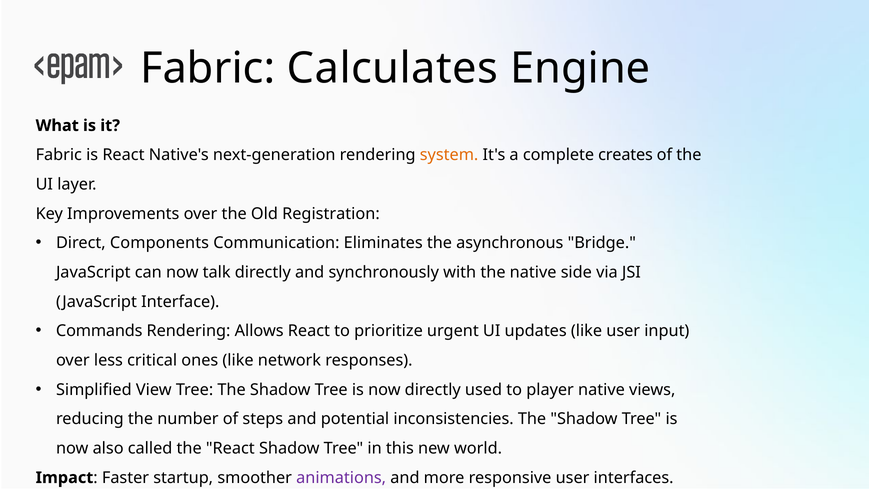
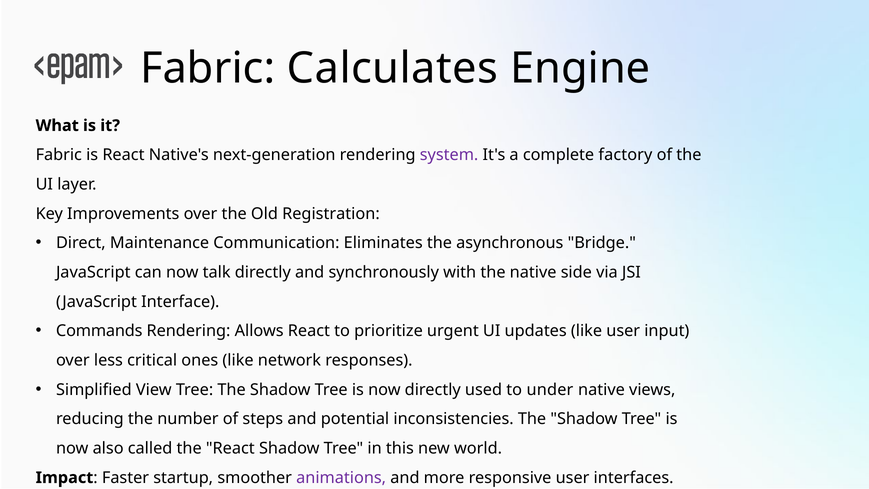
system colour: orange -> purple
creates: creates -> factory
Components: Components -> Maintenance
player: player -> under
